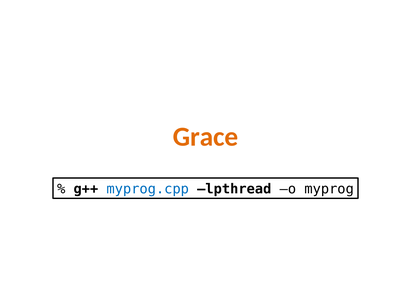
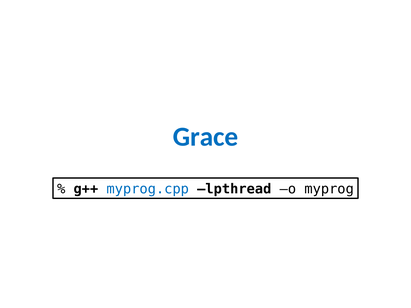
Grace colour: orange -> blue
